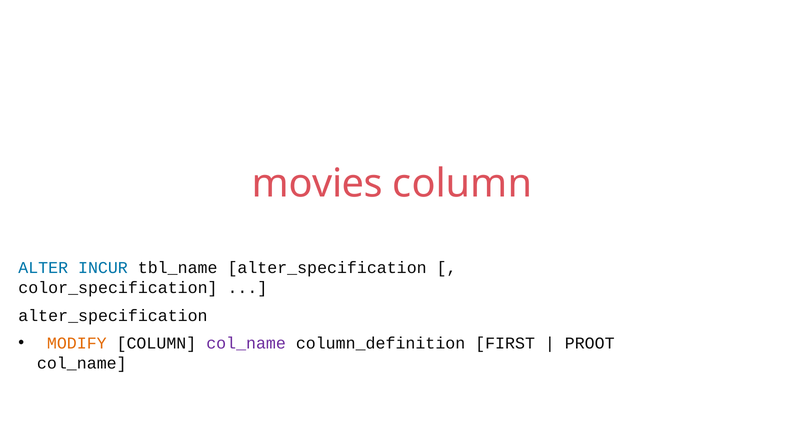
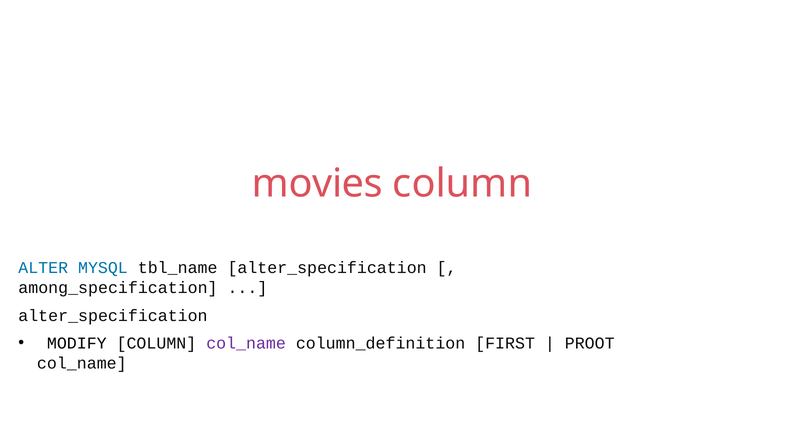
INCUR: INCUR -> MYSQL
color_specification: color_specification -> among_specification
MODIFY colour: orange -> black
